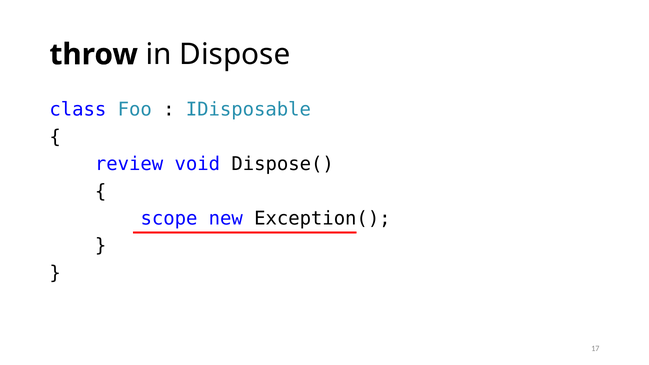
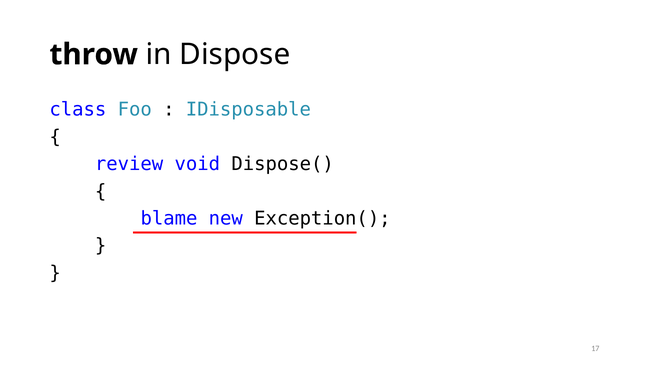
scope: scope -> blame
